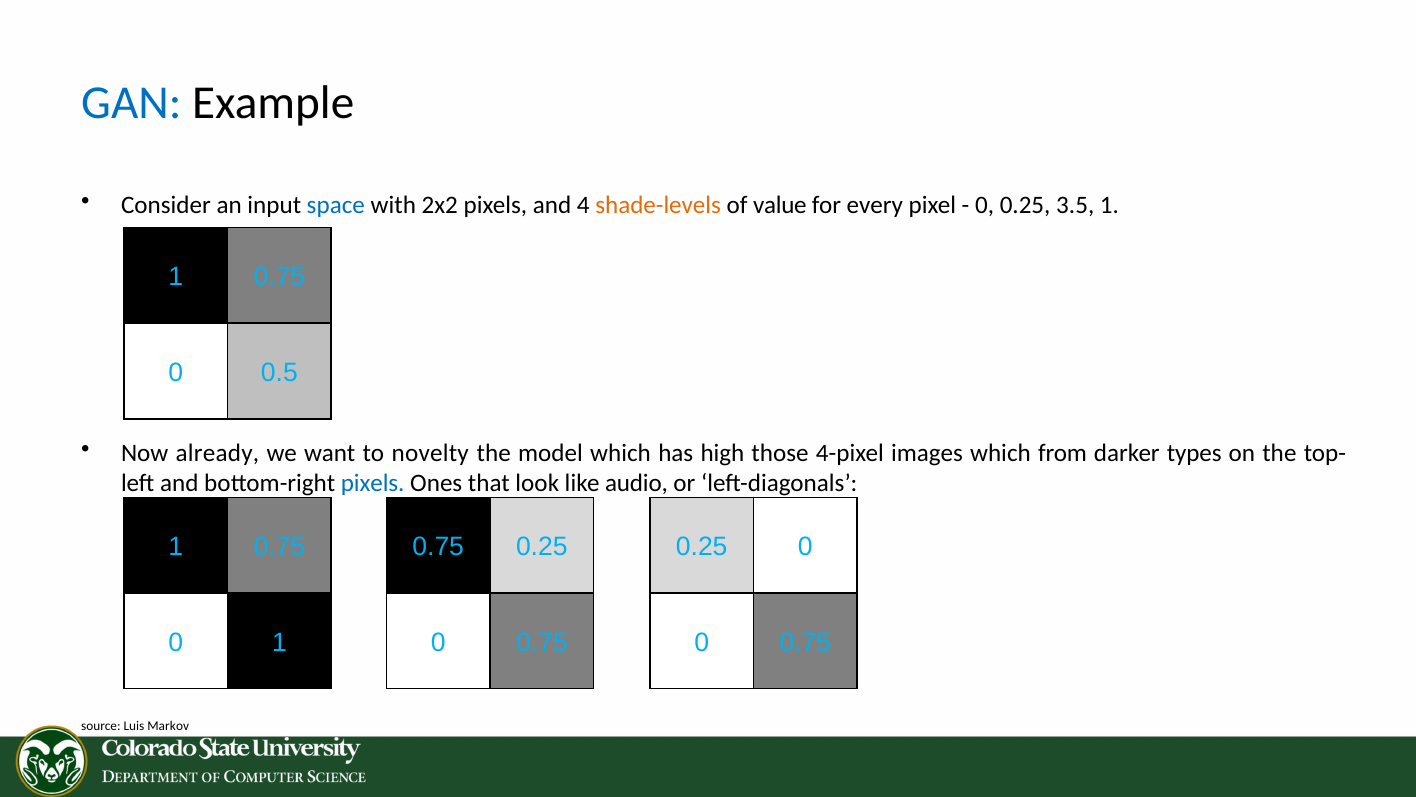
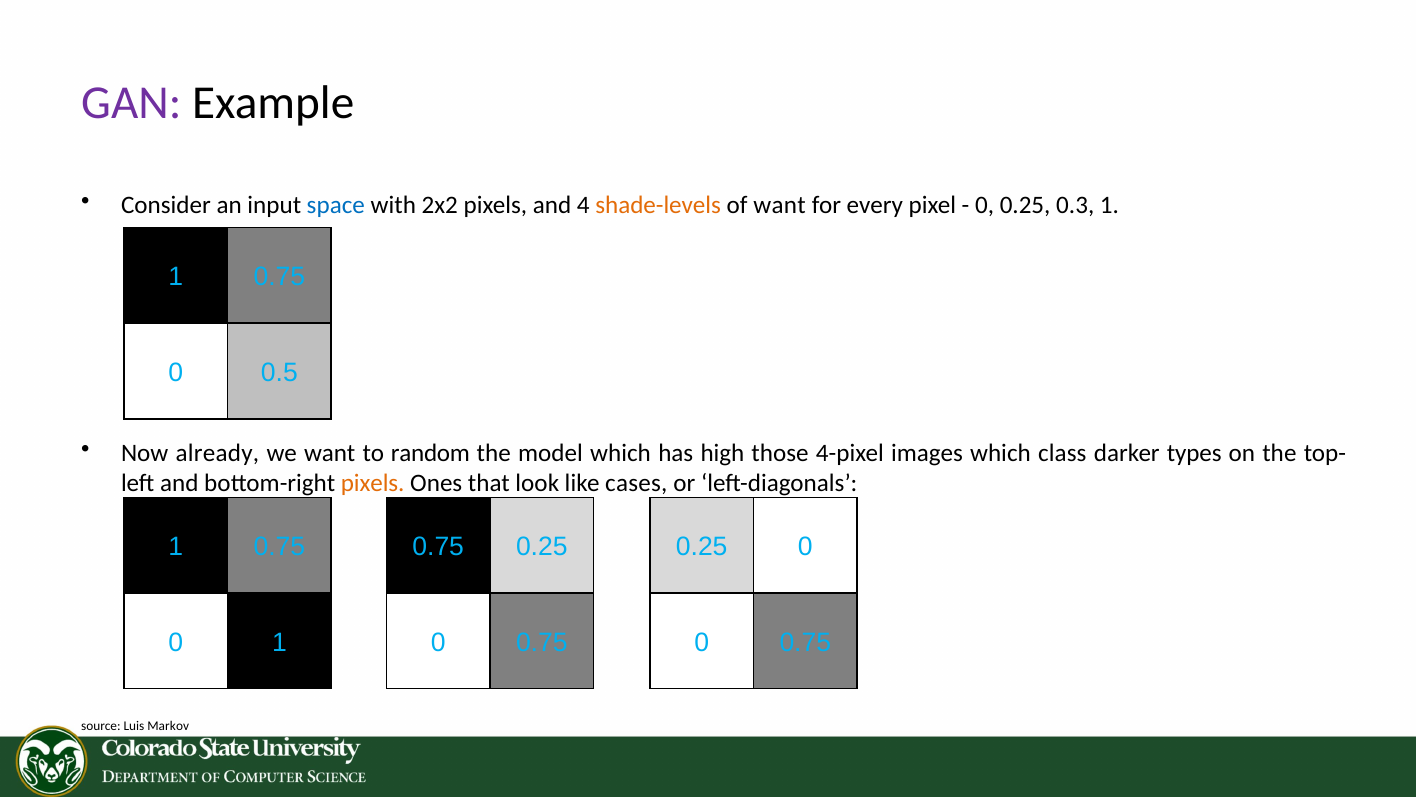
GAN colour: blue -> purple
of value: value -> want
3.5: 3.5 -> 0.3
novelty: novelty -> random
from: from -> class
pixels at (373, 483) colour: blue -> orange
audio: audio -> cases
